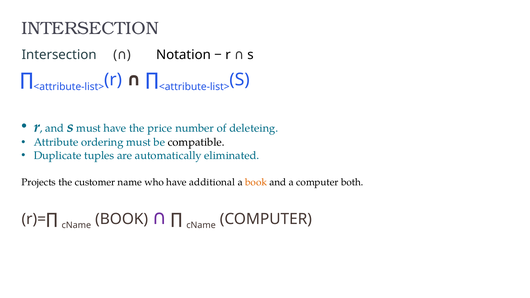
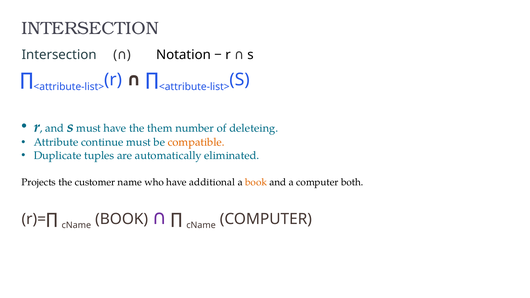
price: price -> them
ordering: ordering -> continue
compatible colour: black -> orange
